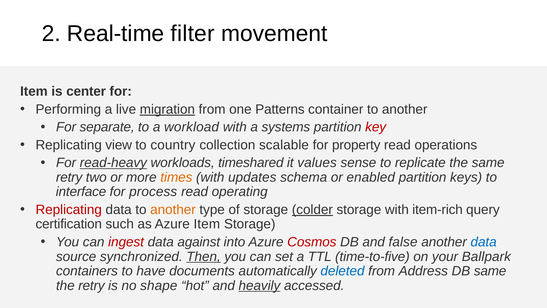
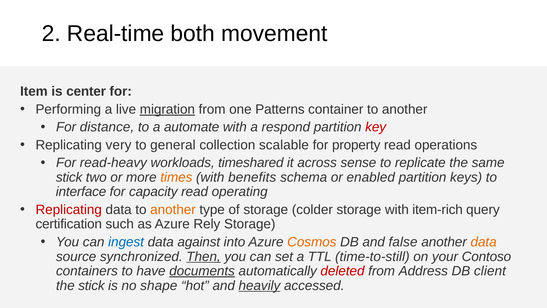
filter: filter -> both
separate: separate -> distance
workload: workload -> automate
systems: systems -> respond
view: view -> very
country: country -> general
read-heavy underline: present -> none
values: values -> across
retry at (69, 177): retry -> stick
updates: updates -> benefits
process: process -> capacity
colder underline: present -> none
Azure Item: Item -> Rely
ingest colour: red -> blue
Cosmos colour: red -> orange
data at (484, 242) colour: blue -> orange
time-to-five: time-to-five -> time-to-still
Ballpark: Ballpark -> Contoso
documents underline: none -> present
deleted colour: blue -> red
DB same: same -> client
the retry: retry -> stick
